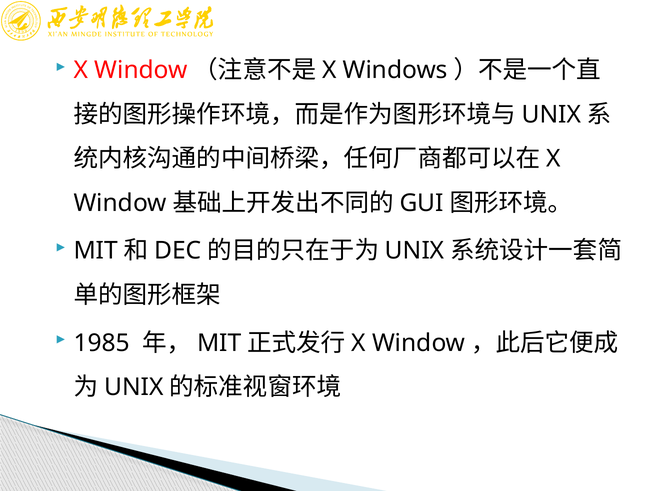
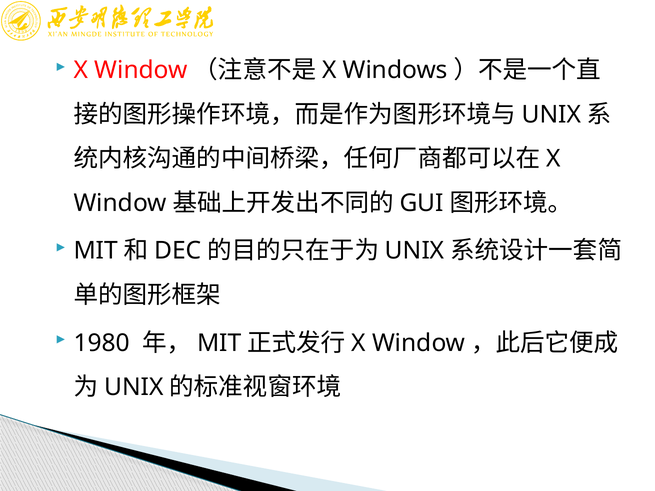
1985: 1985 -> 1980
